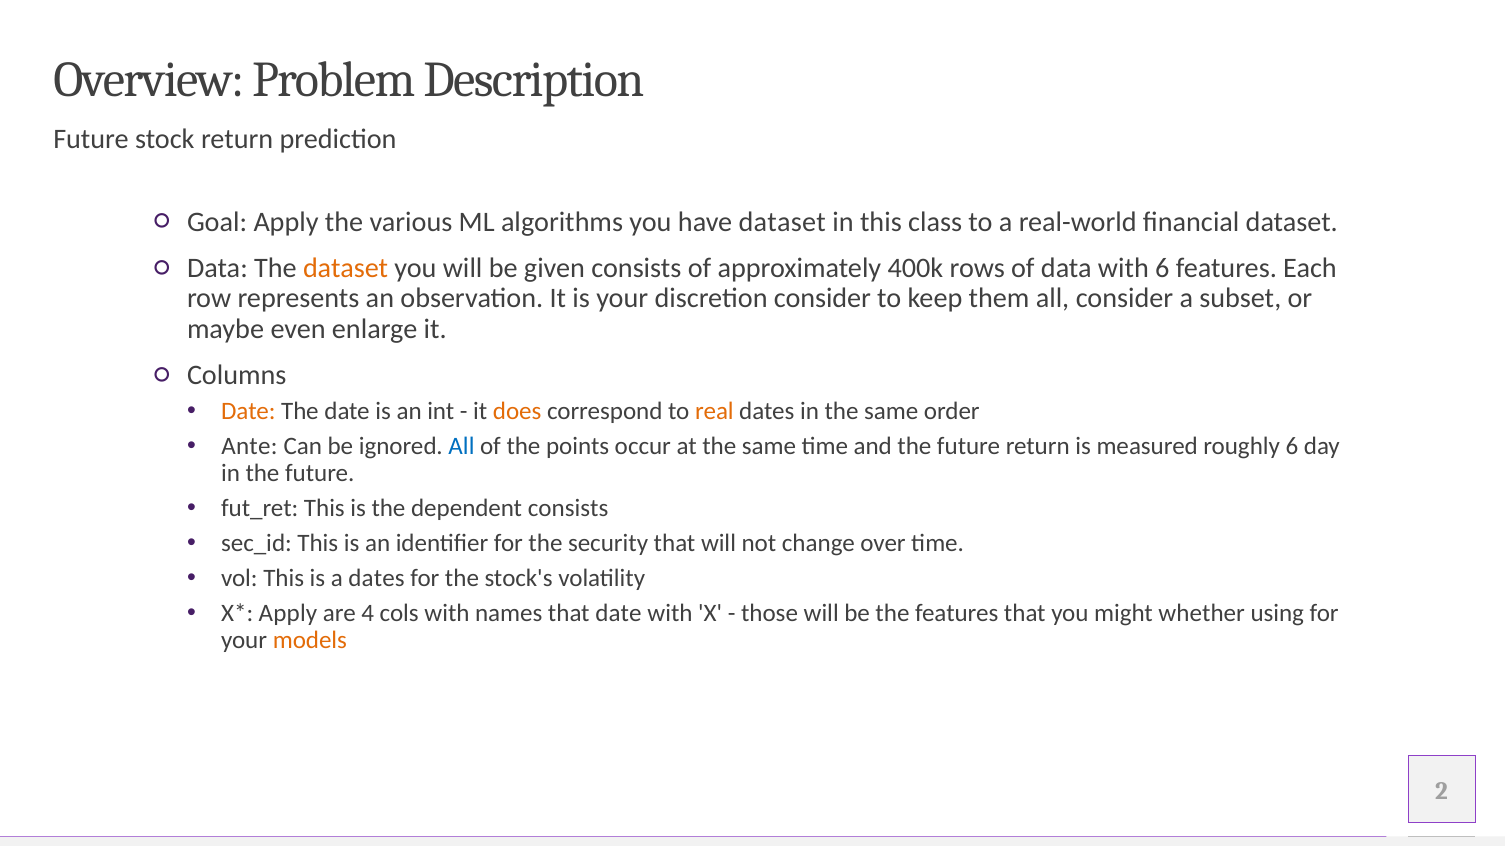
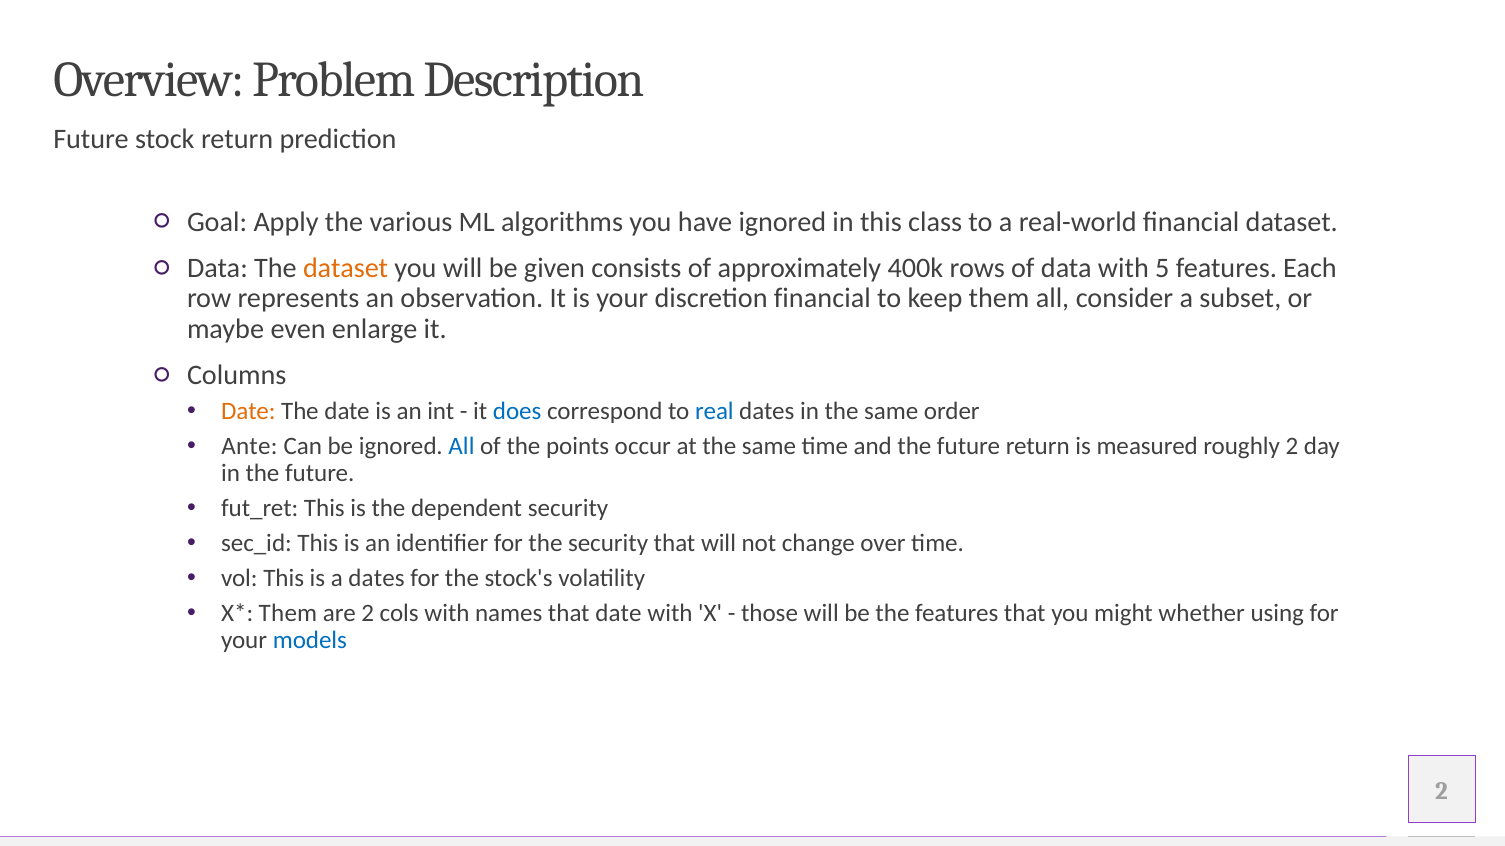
have dataset: dataset -> ignored
with 6: 6 -> 5
discretion consider: consider -> financial
does colour: orange -> blue
real colour: orange -> blue
roughly 6: 6 -> 2
dependent consists: consists -> security
Apply at (288, 613): Apply -> Them
are 4: 4 -> 2
models colour: orange -> blue
